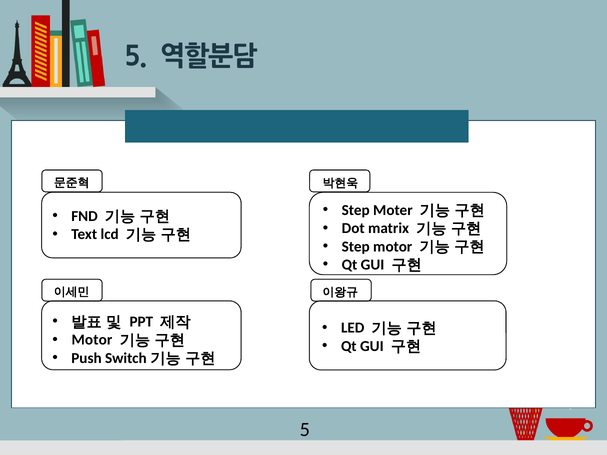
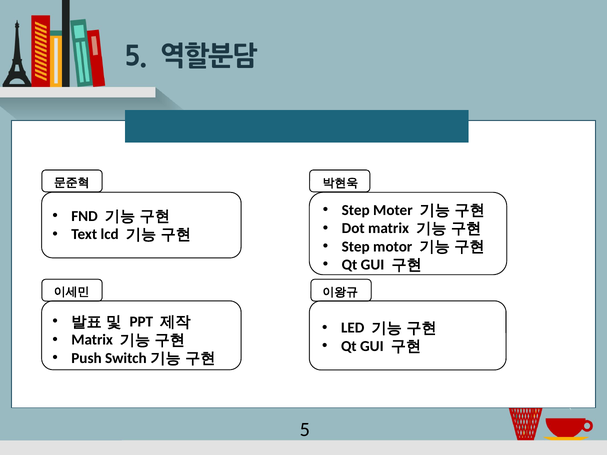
Motor at (92, 340): Motor -> Matrix
